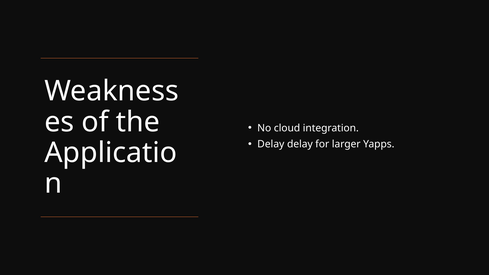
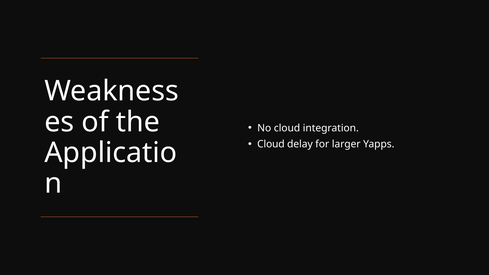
Delay at (271, 144): Delay -> Cloud
